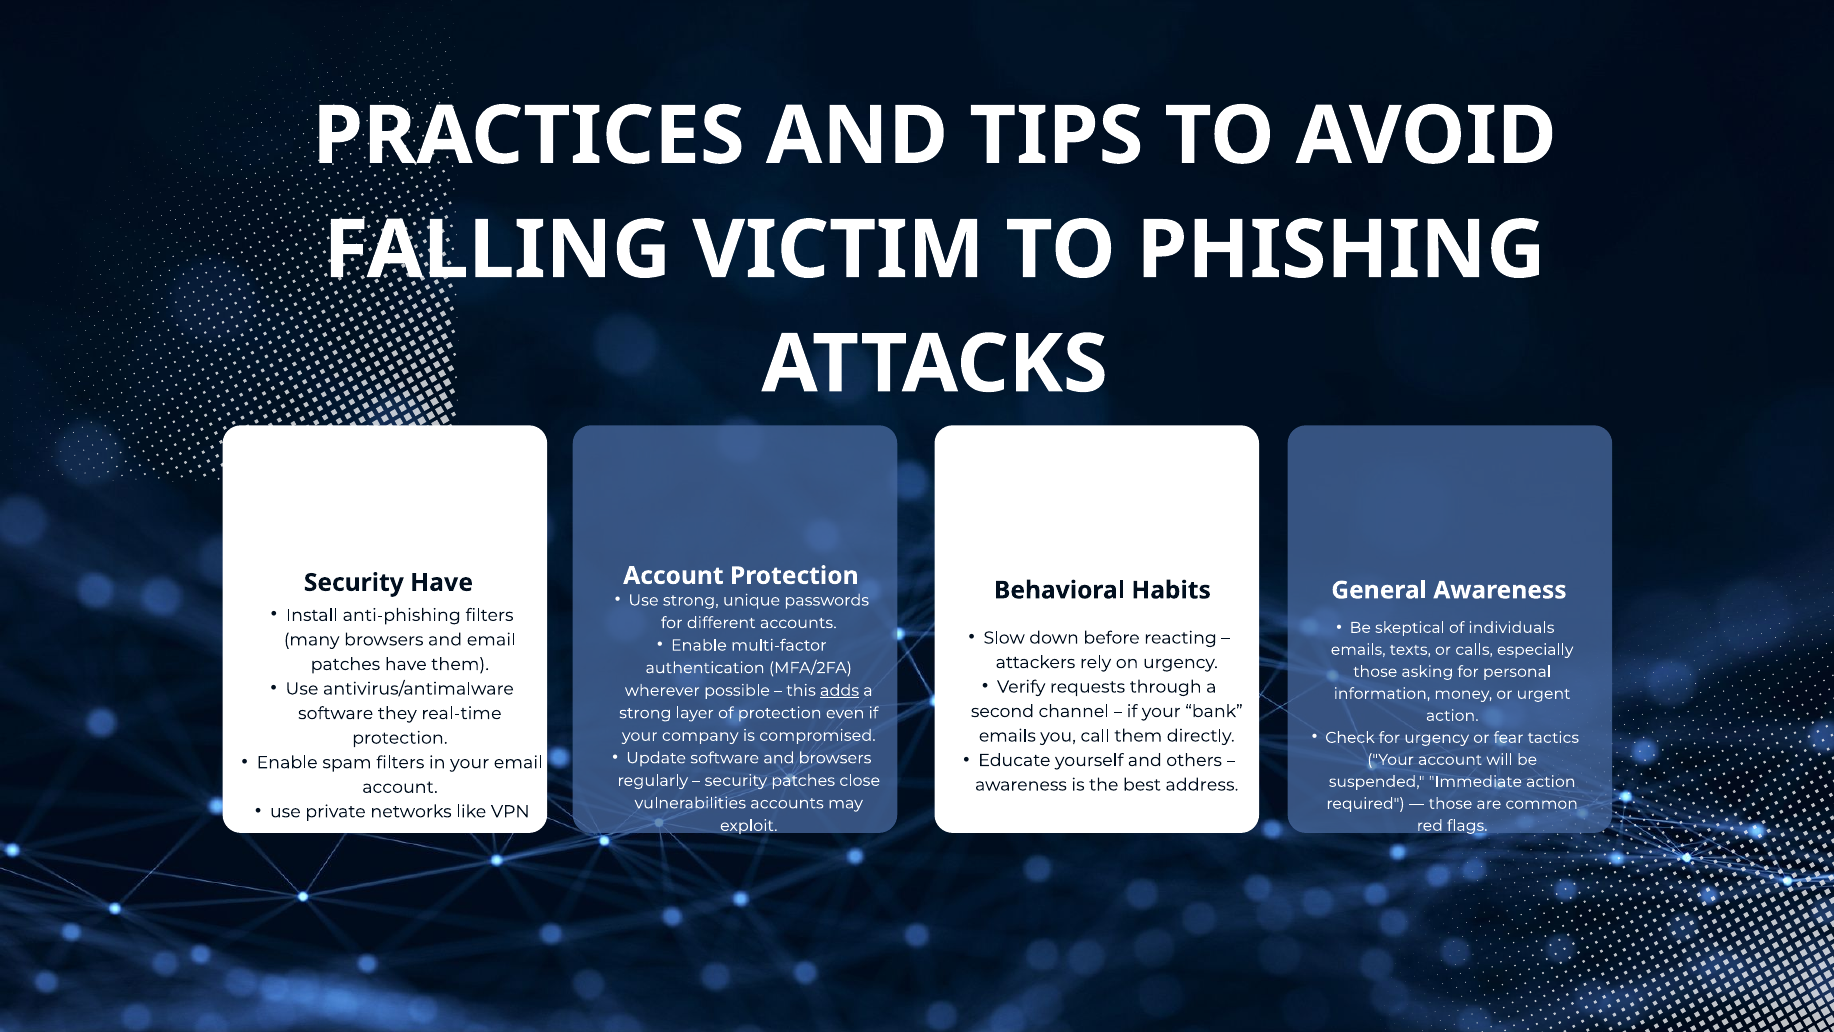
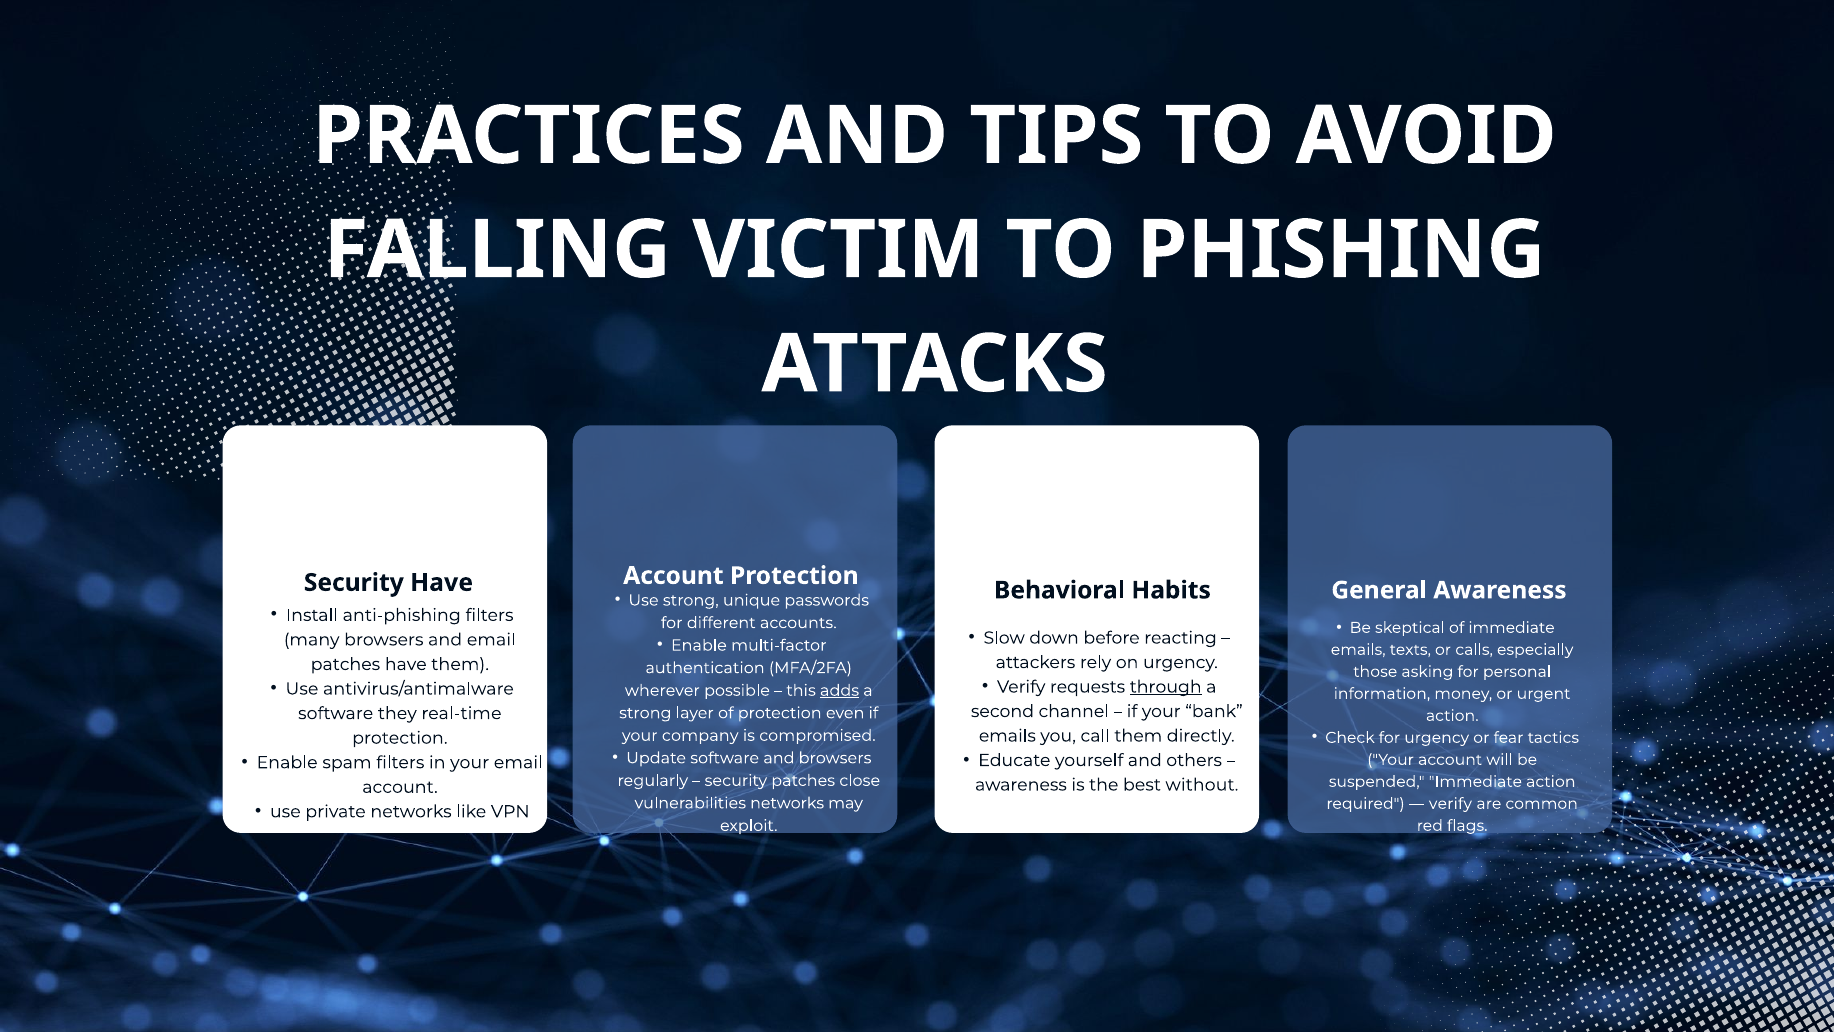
of individuals: individuals -> immediate
through underline: none -> present
address: address -> without
vulnerabilities accounts: accounts -> networks
those at (1451, 803): those -> verify
